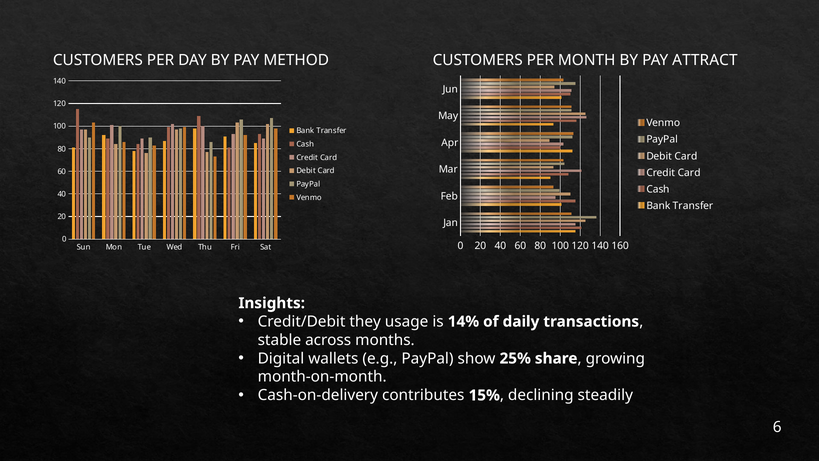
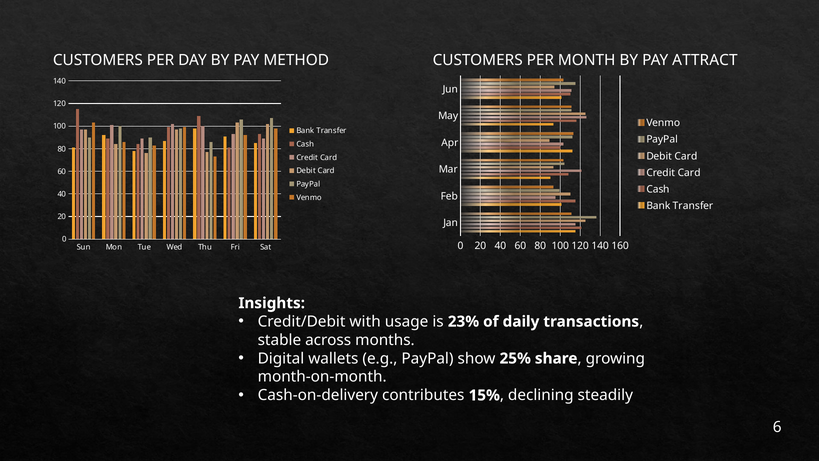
they: they -> with
14%: 14% -> 23%
